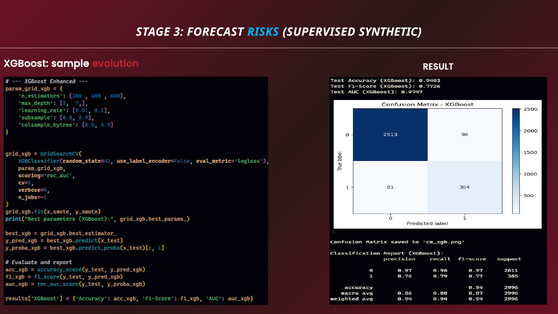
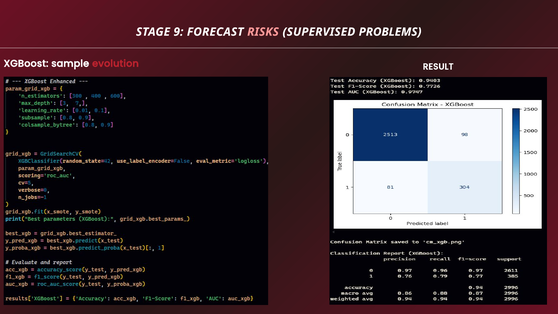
3: 3 -> 9
RISKS colour: light blue -> pink
SYNTHETIC: SYNTHETIC -> PROBLEMS
